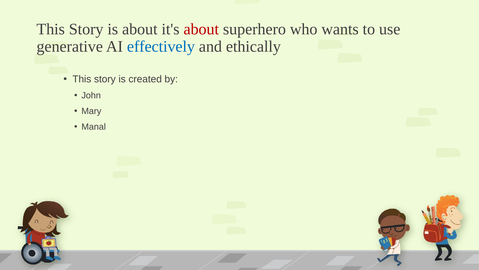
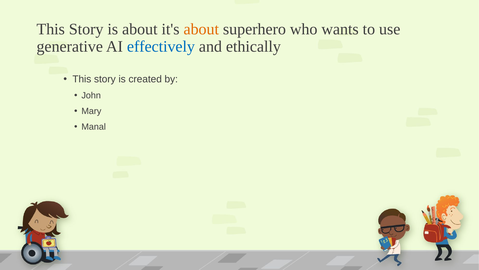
about at (201, 29) colour: red -> orange
